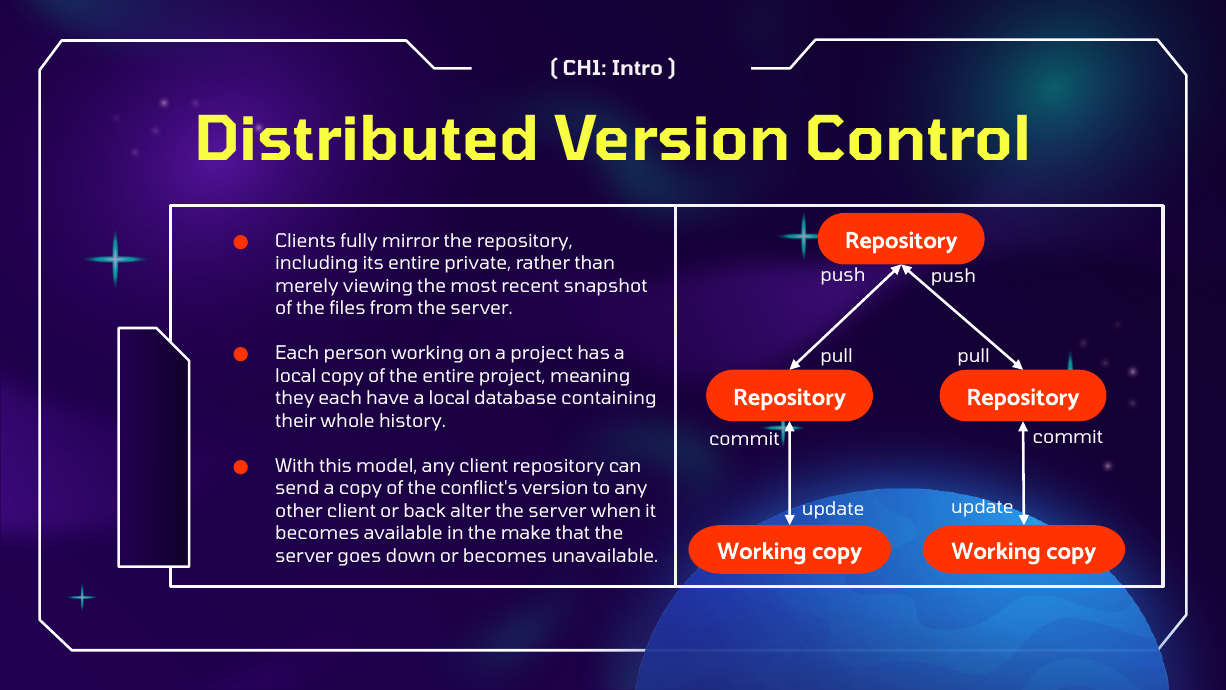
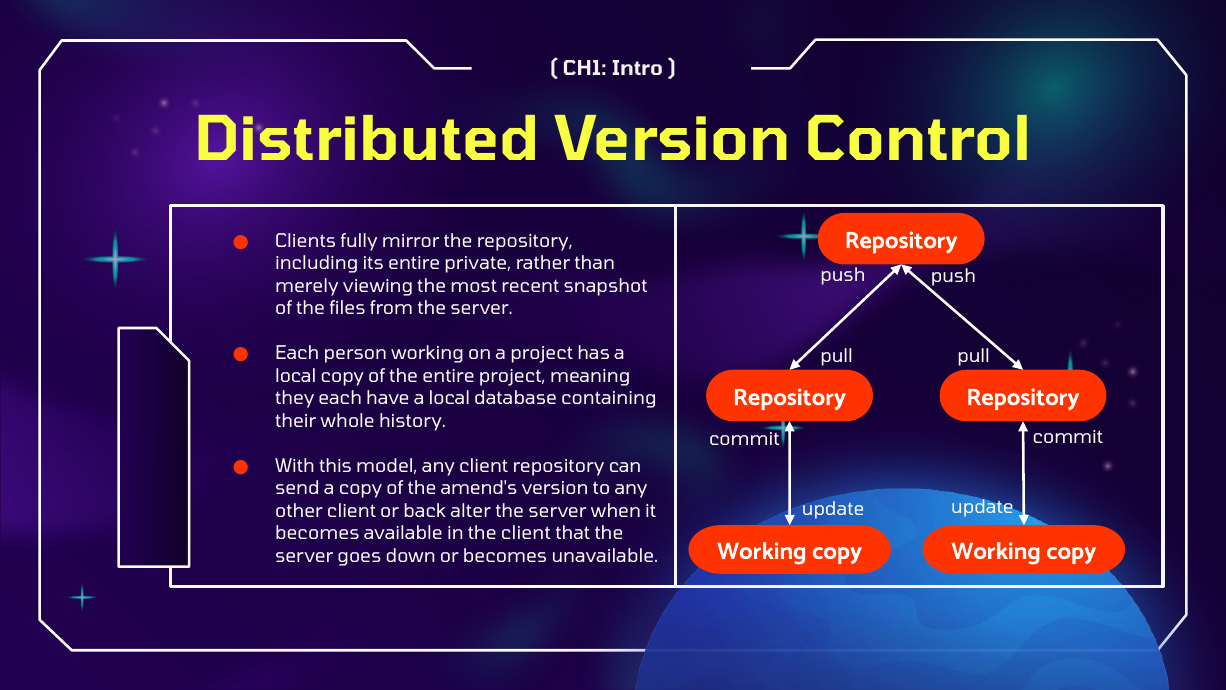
conflict's: conflict's -> amend's
the make: make -> client
